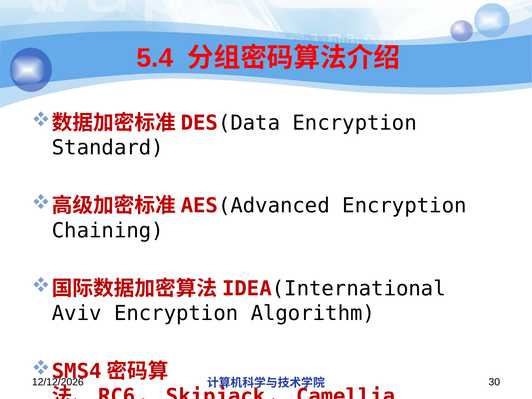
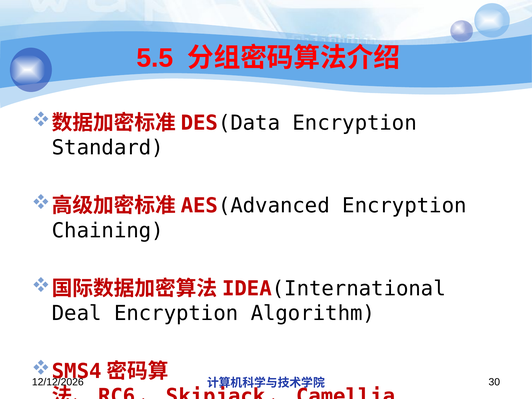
5.4: 5.4 -> 5.5
Aviv: Aviv -> Deal
